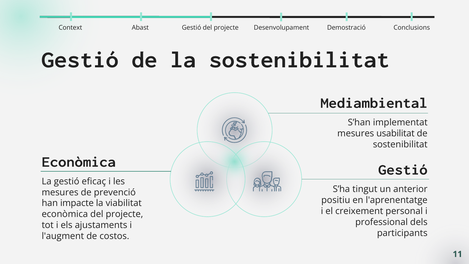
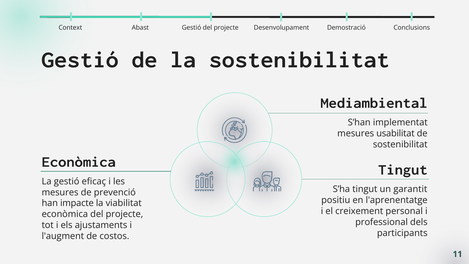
Gestió at (403, 169): Gestió -> Tingut
anterior: anterior -> garantit
